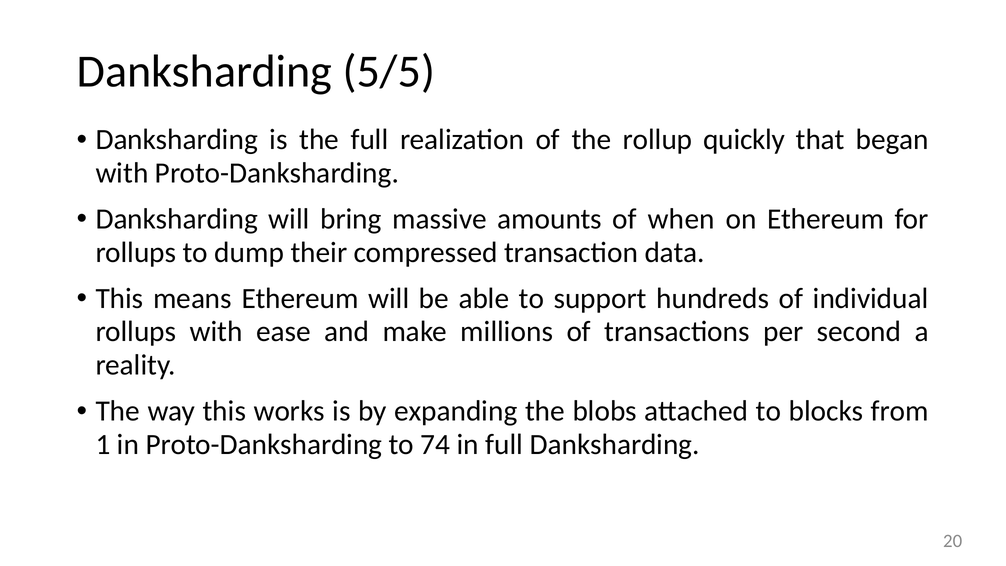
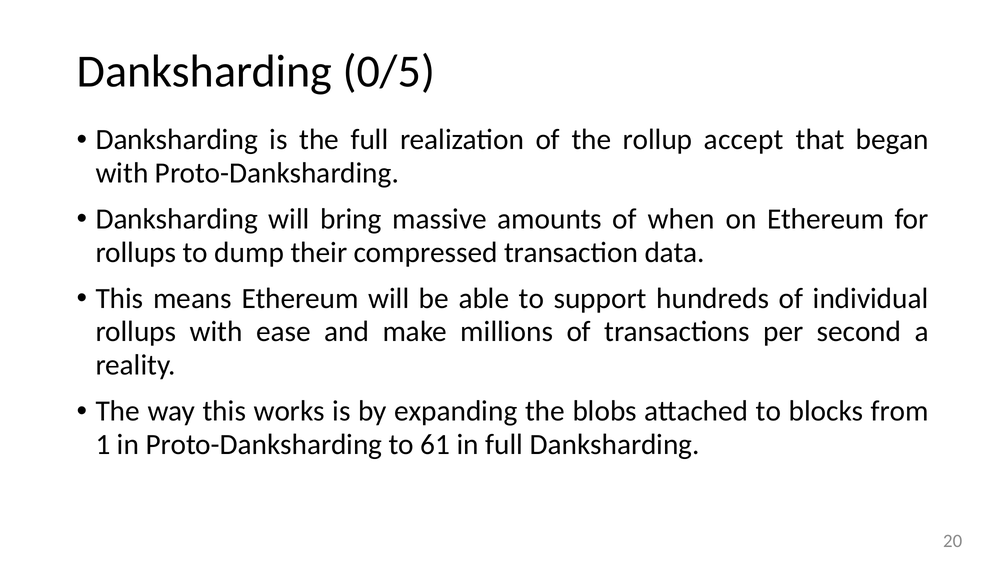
5/5: 5/5 -> 0/5
quickly: quickly -> accept
74: 74 -> 61
